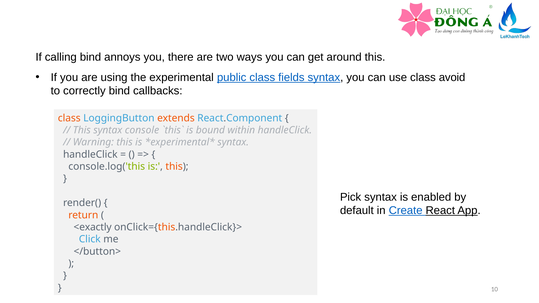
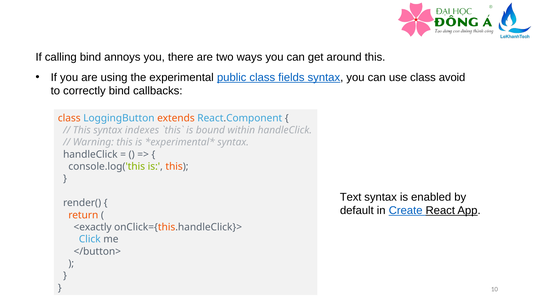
console: console -> indexes
Pick: Pick -> Text
